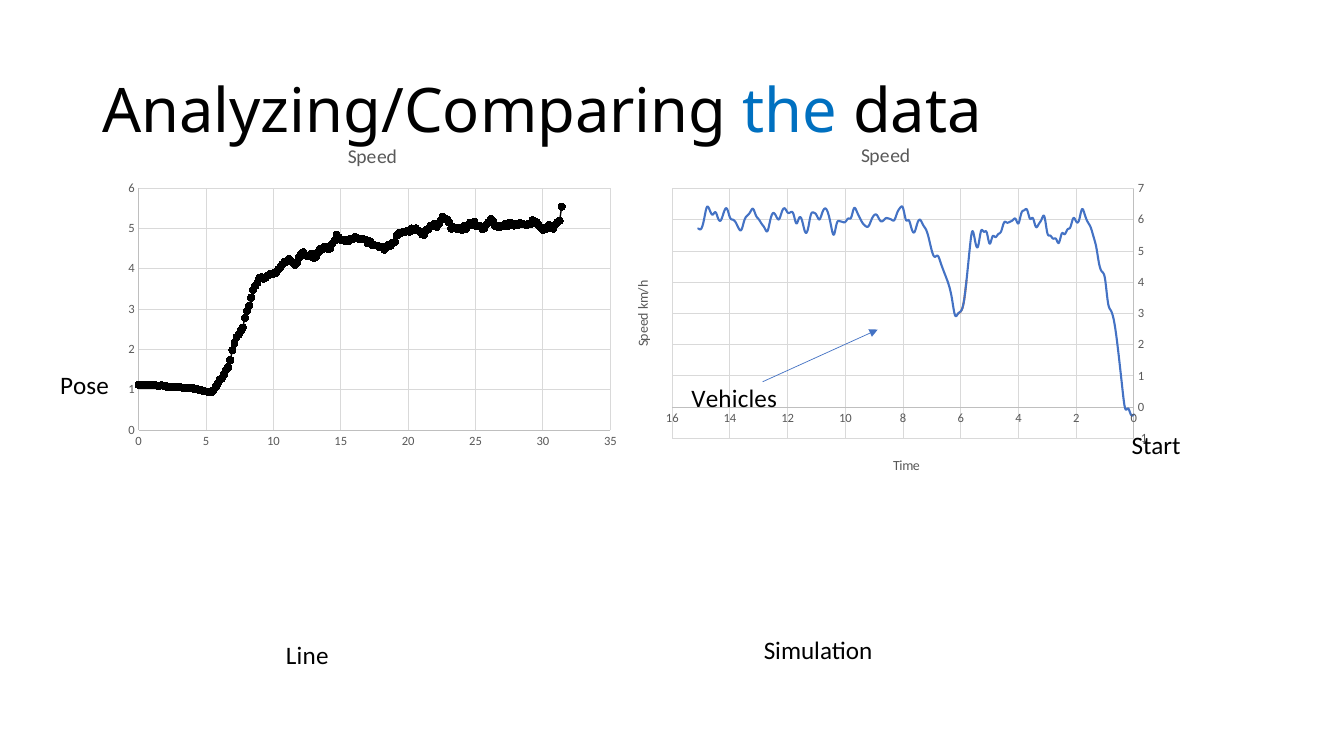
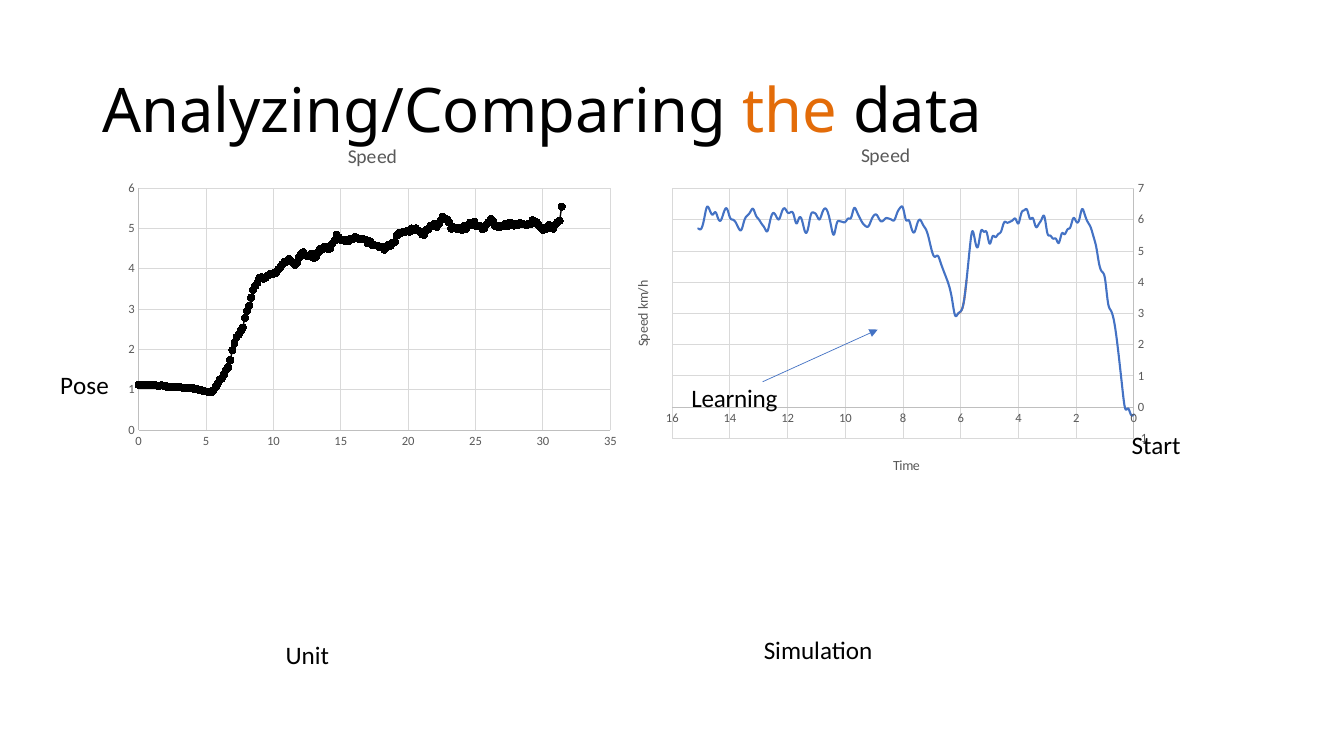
the colour: blue -> orange
Vehicles: Vehicles -> Learning
Line: Line -> Unit
